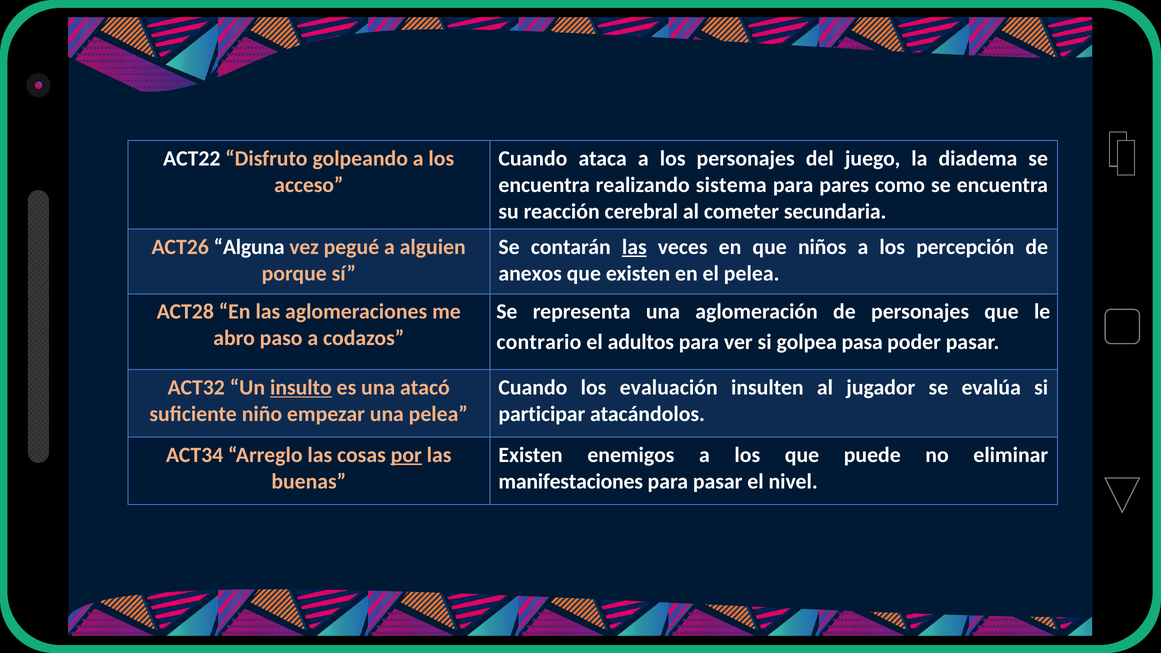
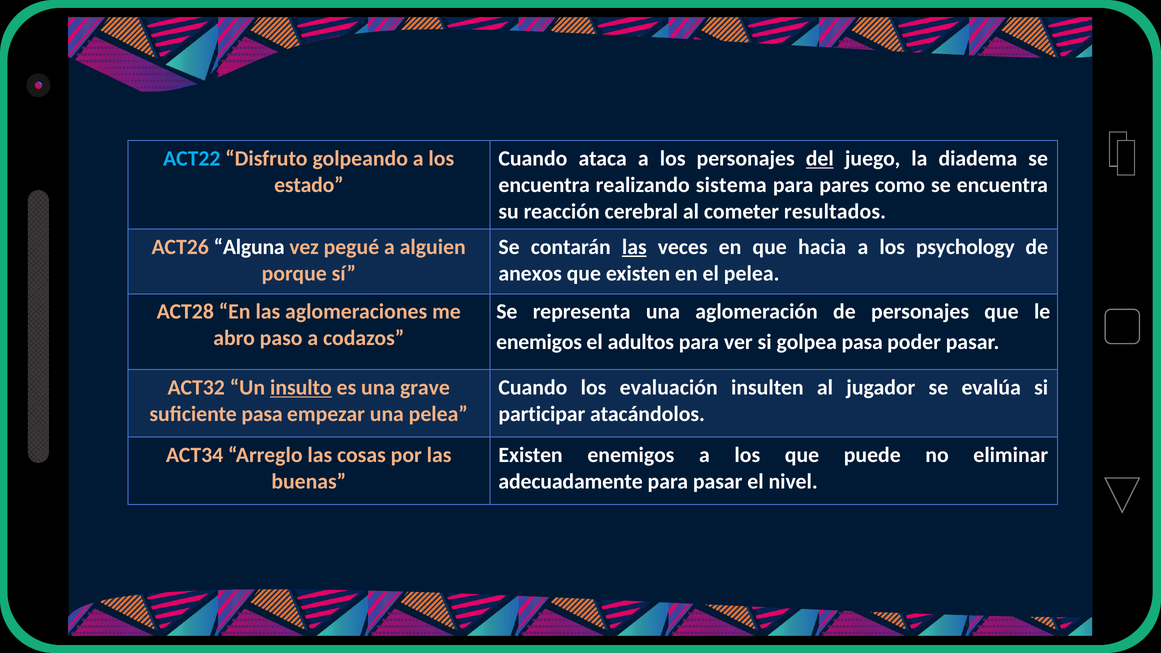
ACT22 colour: white -> light blue
del underline: none -> present
acceso: acceso -> estado
secundaria: secundaria -> resultados
niños: niños -> hacia
percepción: percepción -> psychology
contrario at (539, 342): contrario -> enemigos
atacó: atacó -> grave
suficiente niño: niño -> pasa
por underline: present -> none
manifestaciones: manifestaciones -> adecuadamente
